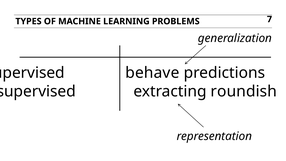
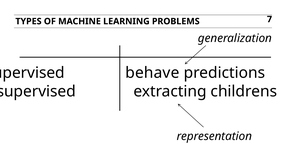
roundish: roundish -> childrens
